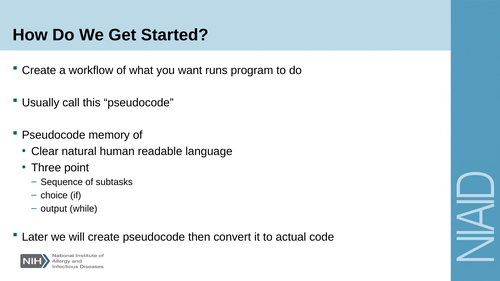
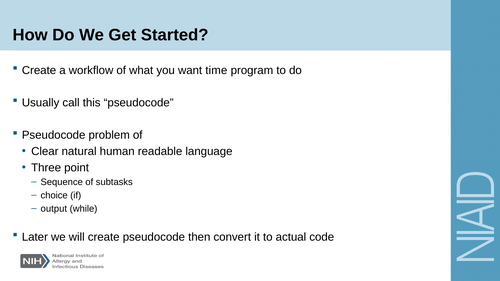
runs: runs -> time
memory: memory -> problem
